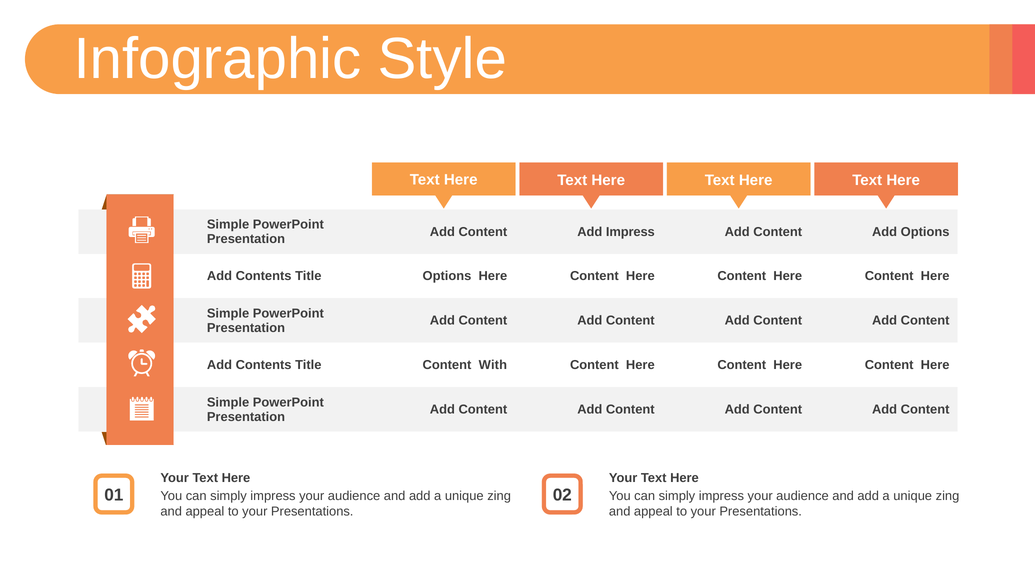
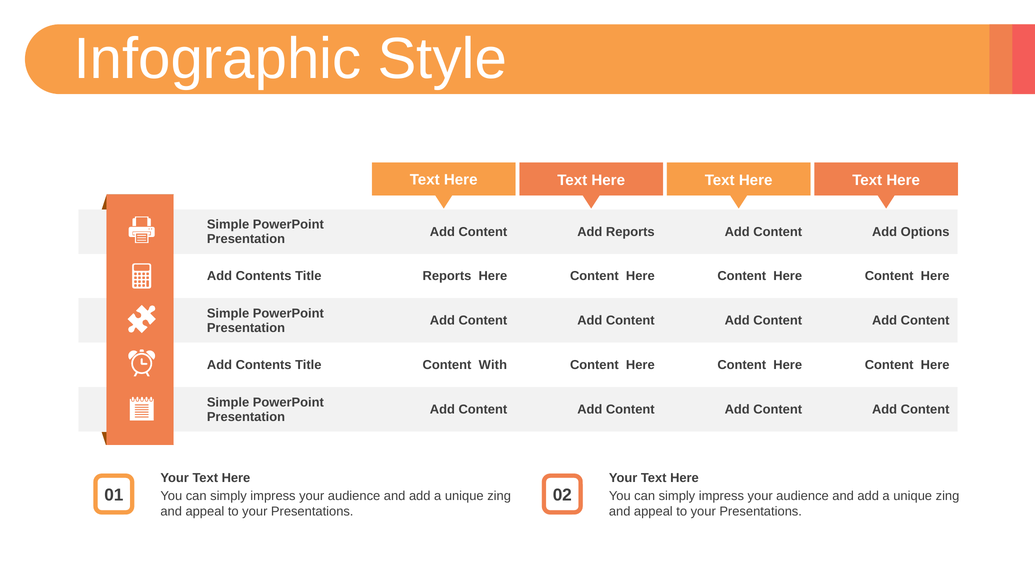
Add Impress: Impress -> Reports
Title Options: Options -> Reports
